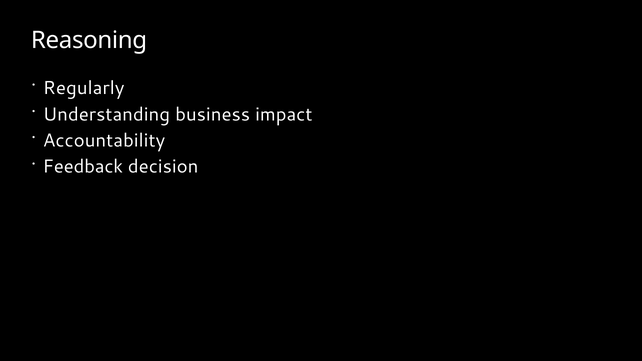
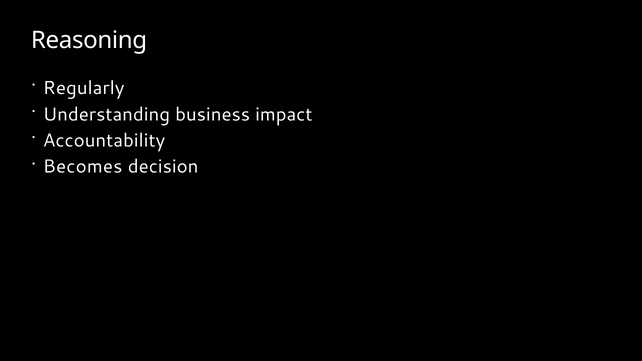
Feedback: Feedback -> Becomes
